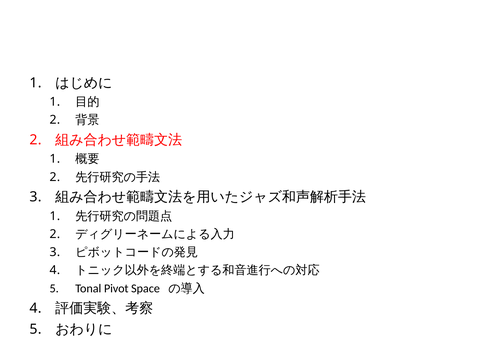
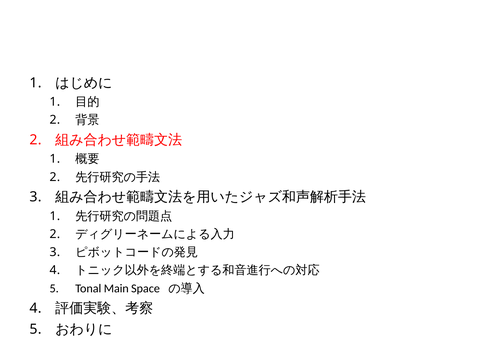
Pivot: Pivot -> Main
